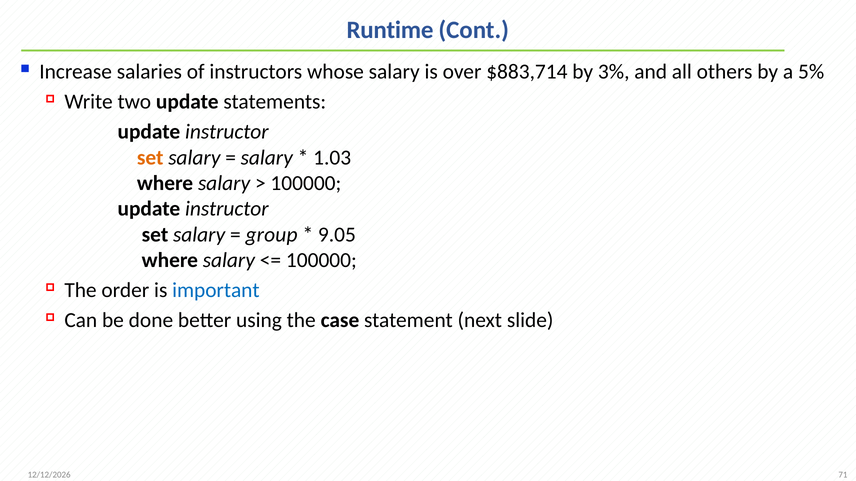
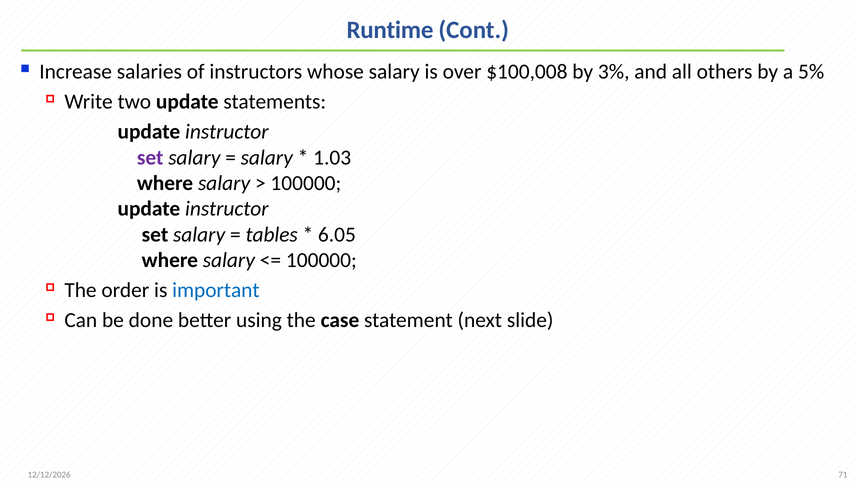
$883,714: $883,714 -> $100,008
set at (150, 158) colour: orange -> purple
group: group -> tables
9.05: 9.05 -> 6.05
